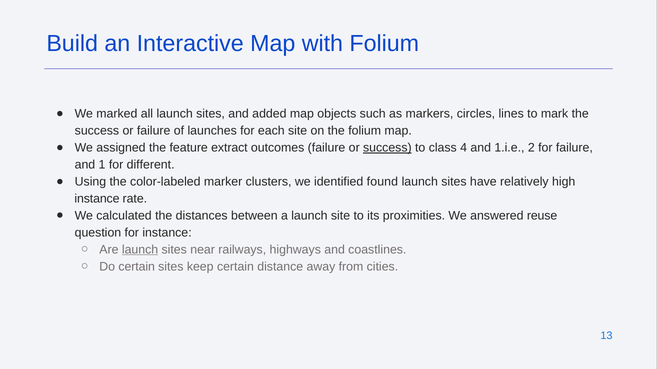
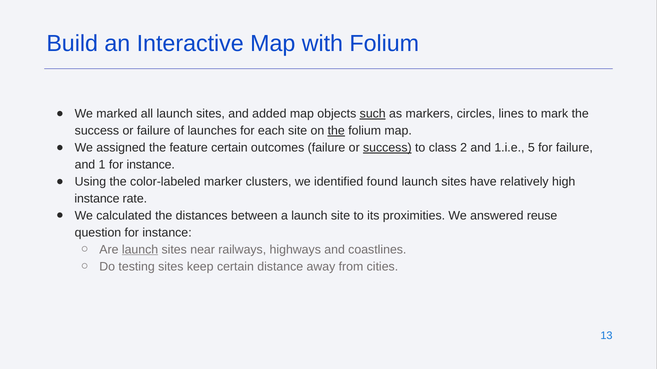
such underline: none -> present
the at (336, 131) underline: none -> present
feature extract: extract -> certain
4: 4 -> 2
2: 2 -> 5
1 for different: different -> instance
Do certain: certain -> testing
